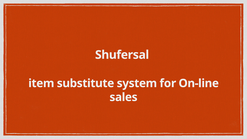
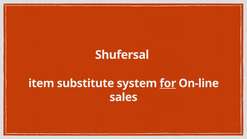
for underline: none -> present
